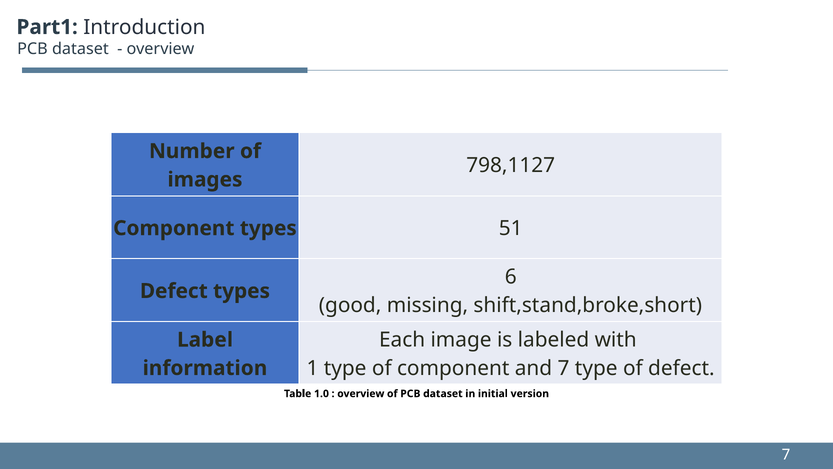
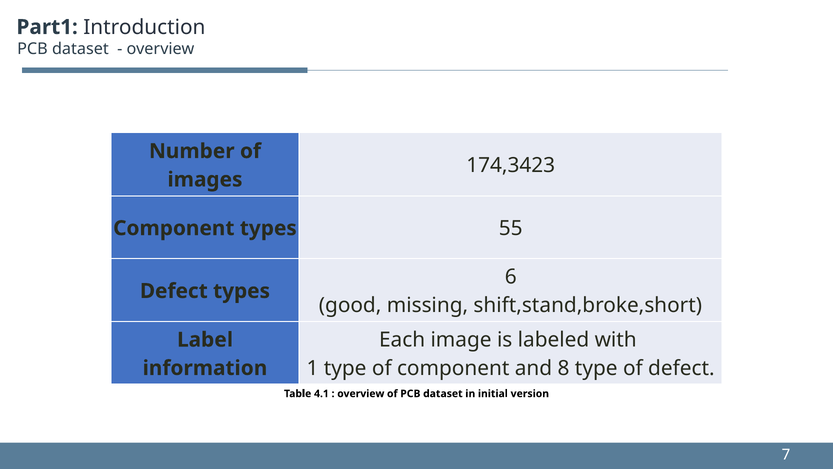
798,1127: 798,1127 -> 174,3423
51: 51 -> 55
and 7: 7 -> 8
1.0: 1.0 -> 4.1
